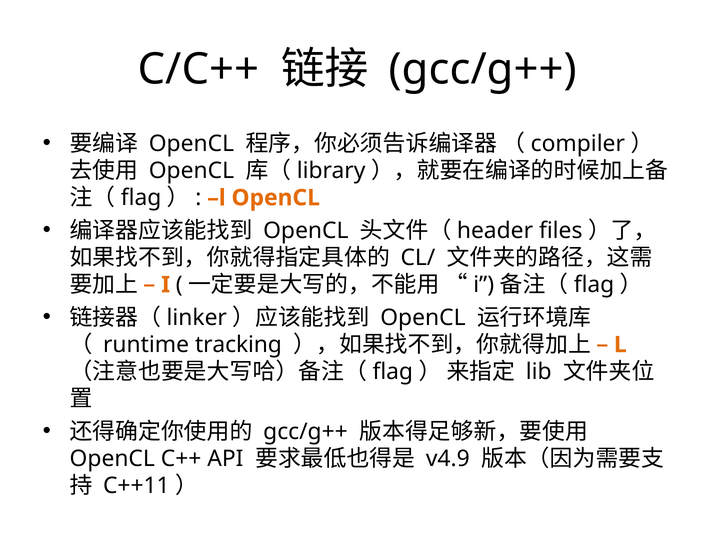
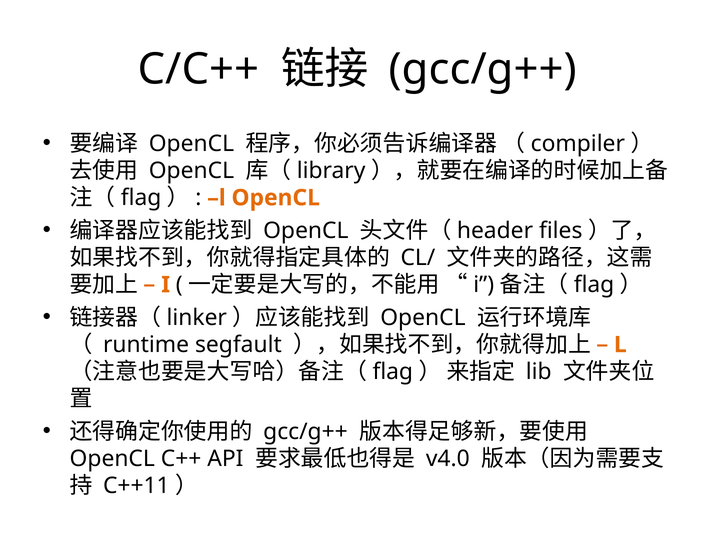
tracking: tracking -> segfault
v4.9: v4.9 -> v4.0
